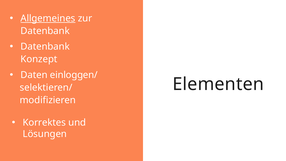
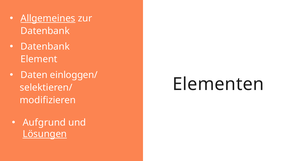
Konzept: Konzept -> Element
Korrektes: Korrektes -> Aufgrund
Lösungen underline: none -> present
